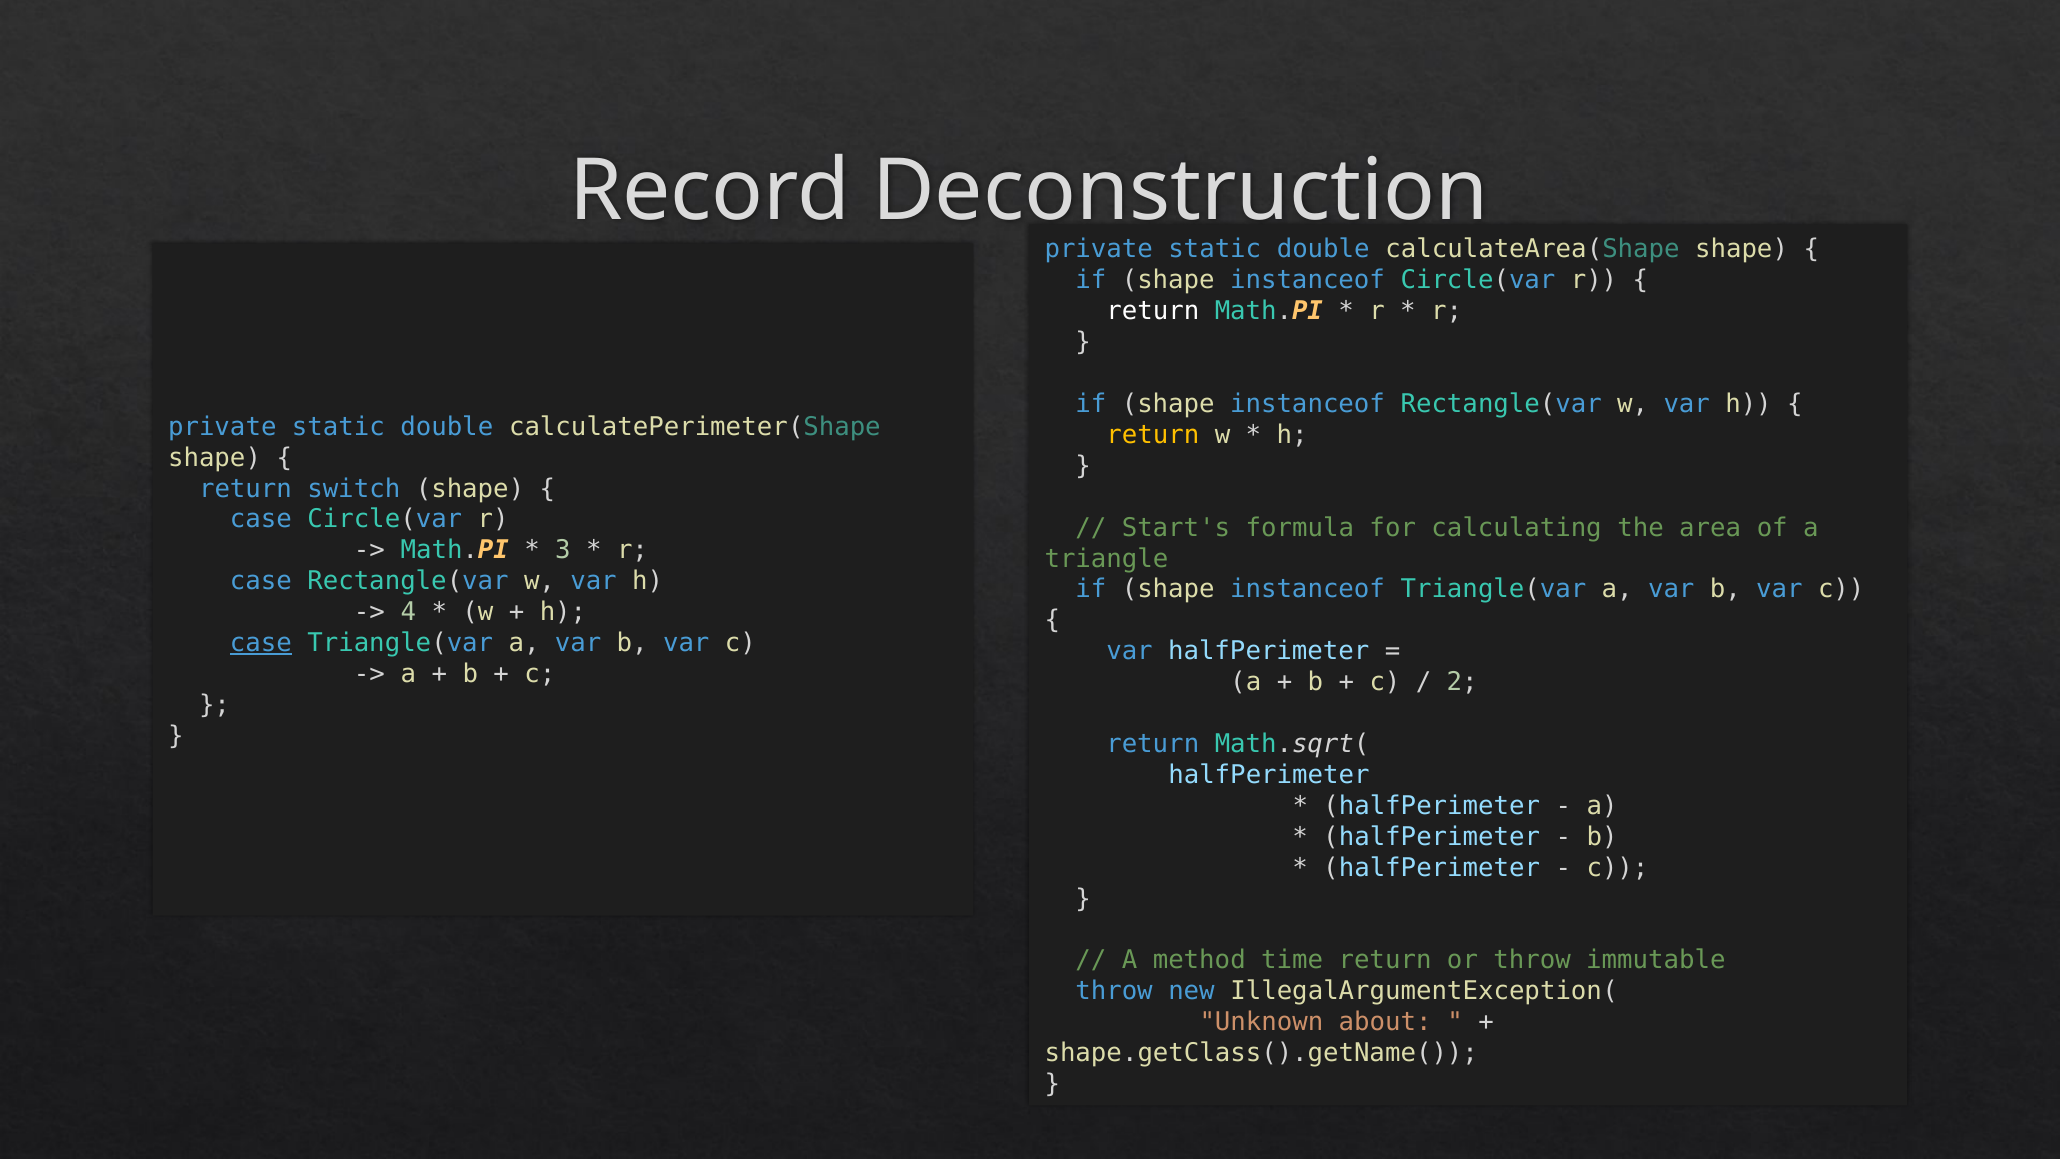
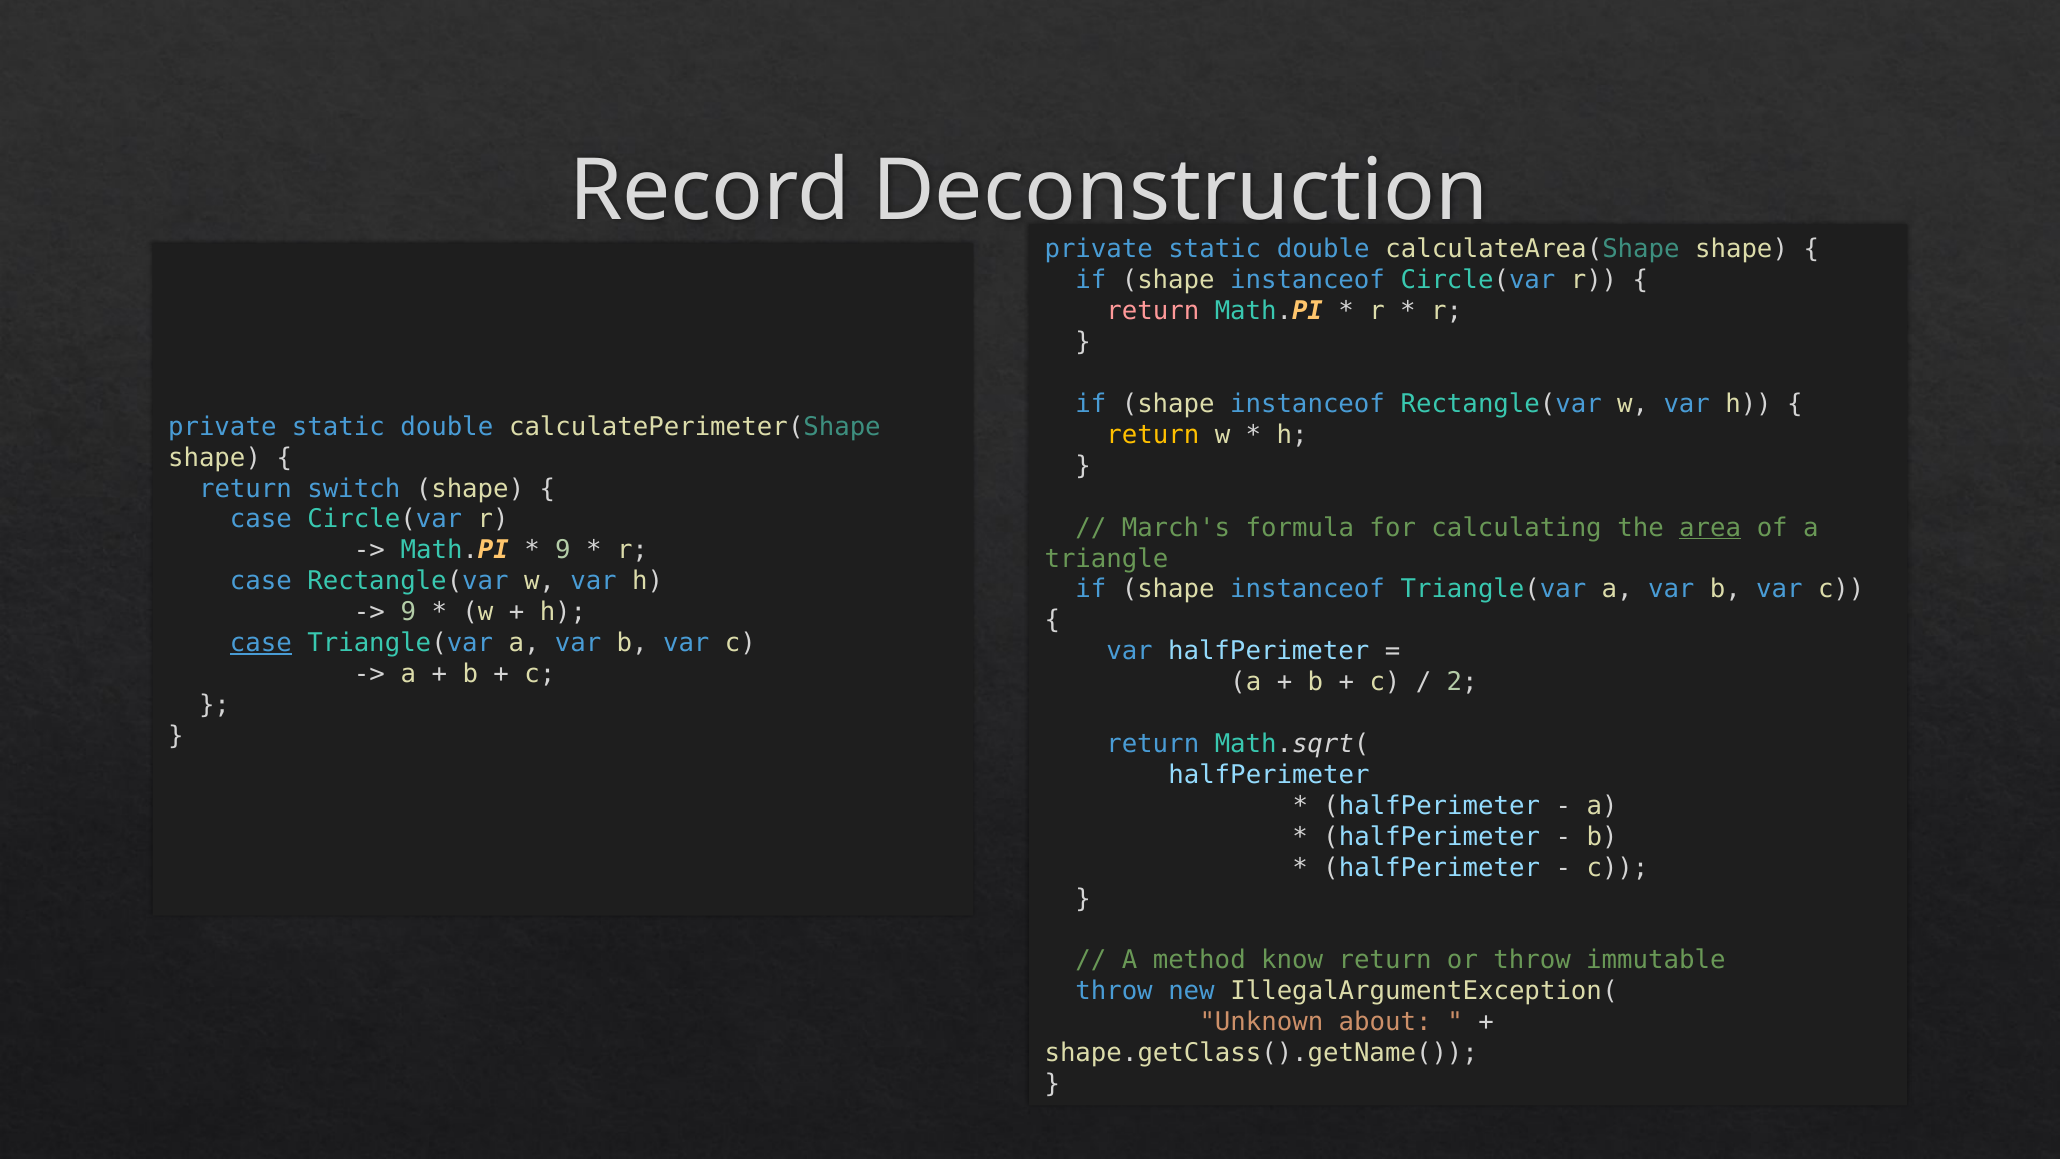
return at (1153, 311) colour: white -> pink
Start's: Start's -> March's
area underline: none -> present
3 at (563, 550): 3 -> 9
4 at (408, 612): 4 -> 9
time: time -> know
